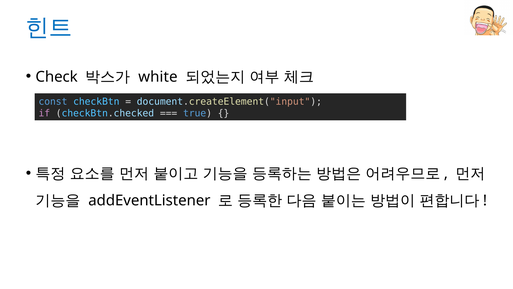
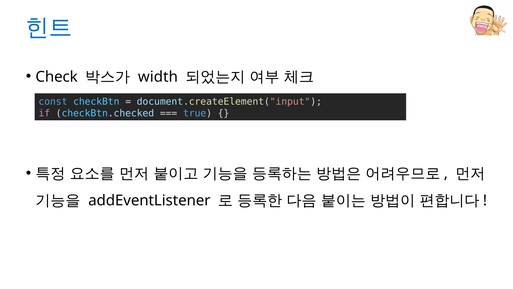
white: white -> width
